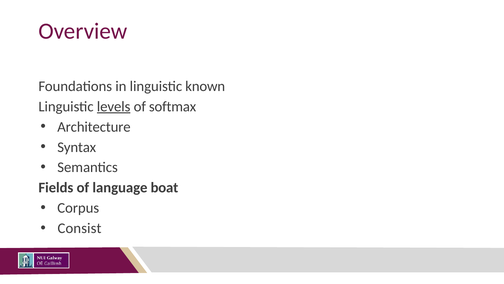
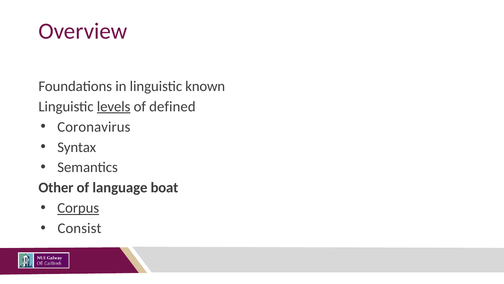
softmax: softmax -> defined
Architecture: Architecture -> Coronavirus
Fields: Fields -> Other
Corpus underline: none -> present
